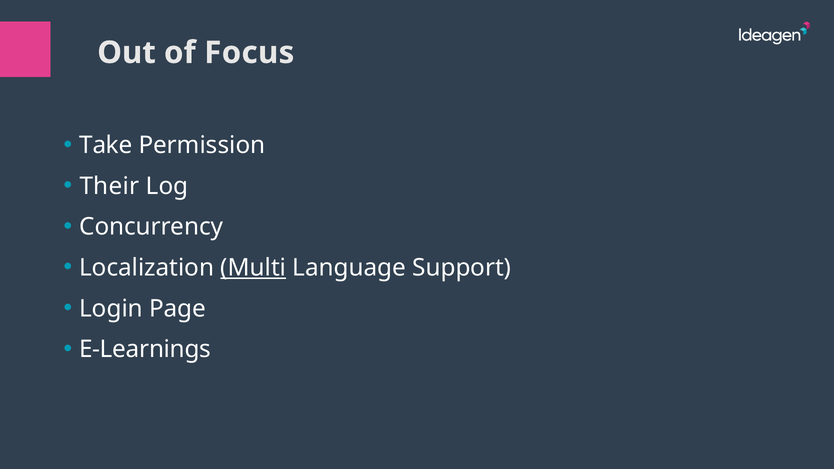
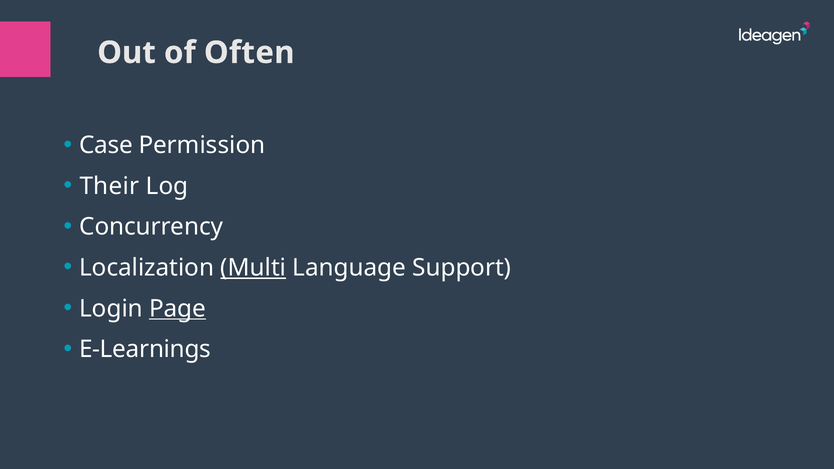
Focus: Focus -> Often
Take: Take -> Case
Page underline: none -> present
